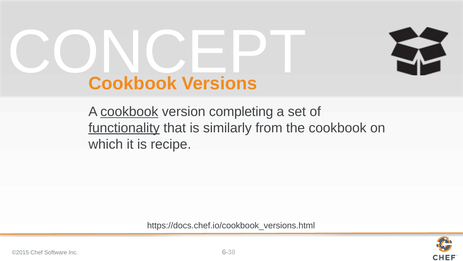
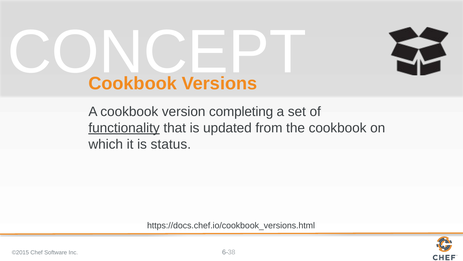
cookbook at (129, 112) underline: present -> none
similarly: similarly -> updated
recipe: recipe -> status
